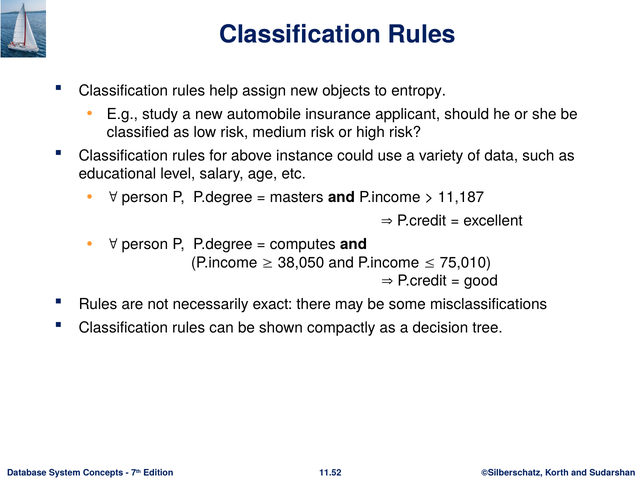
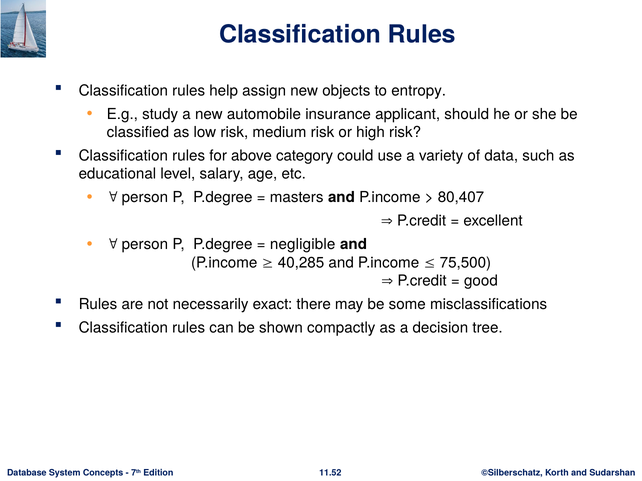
instance: instance -> category
11,187: 11,187 -> 80,407
computes: computes -> negligible
38,050: 38,050 -> 40,285
75,010: 75,010 -> 75,500
